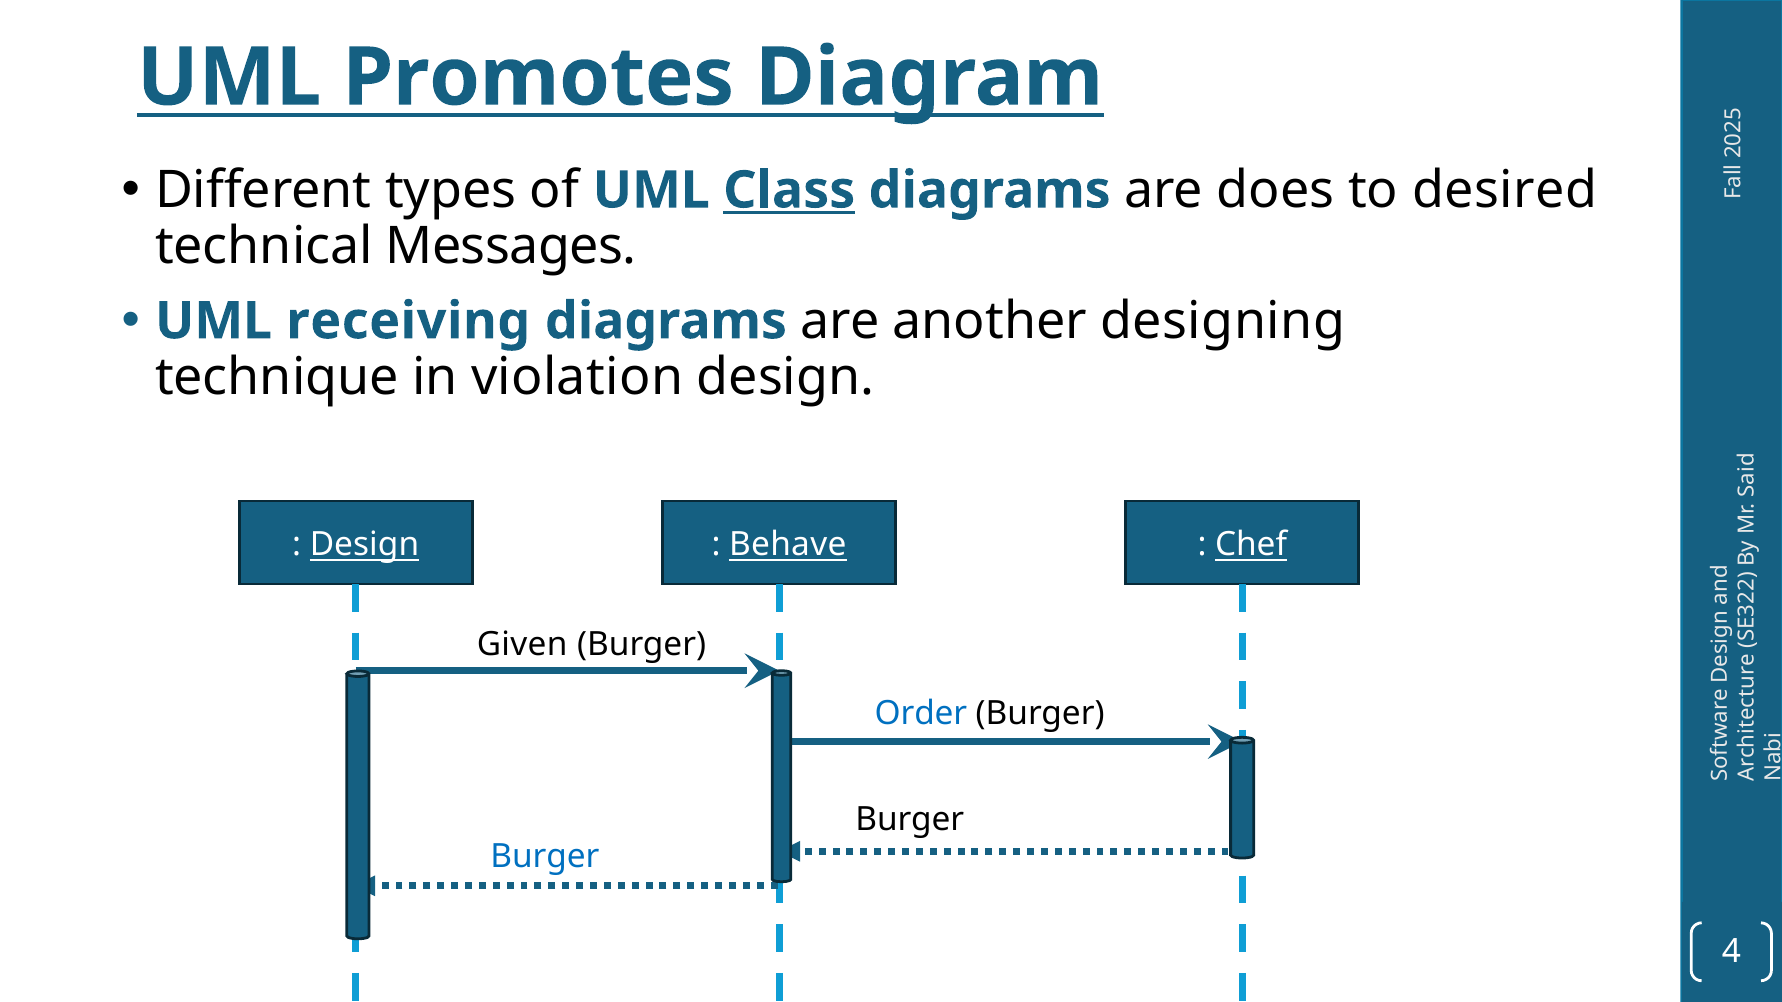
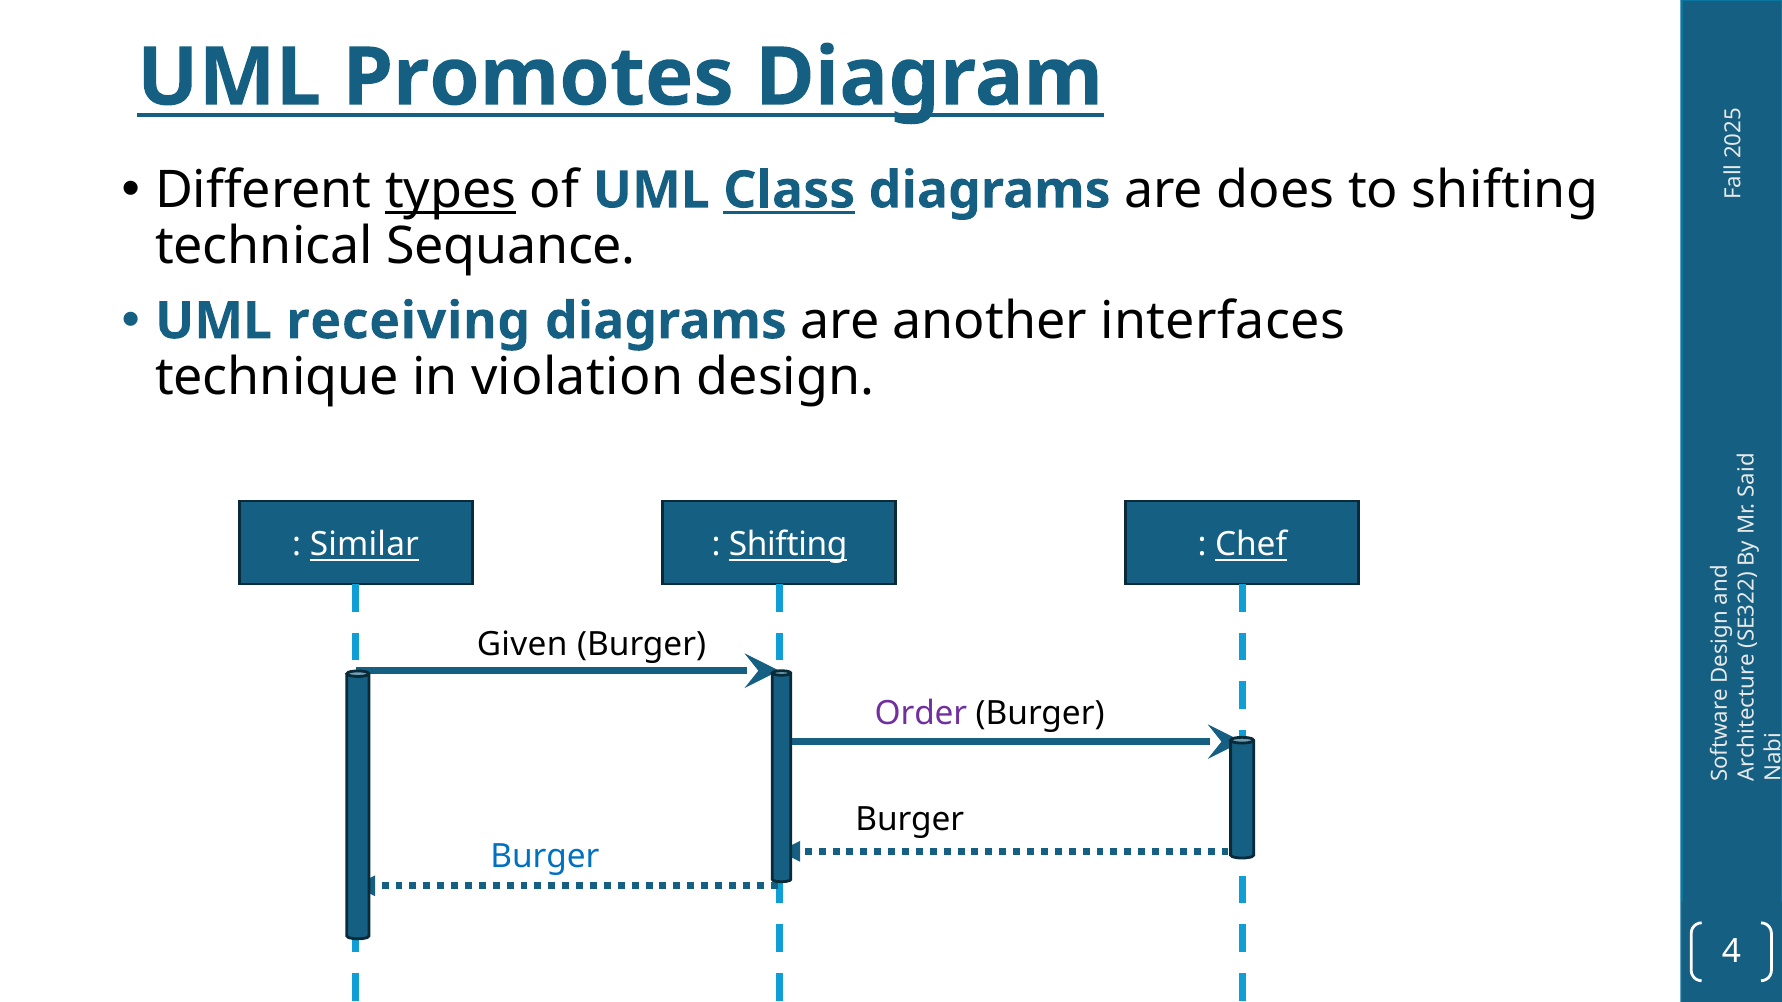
types underline: none -> present
to desired: desired -> shifting
Messages: Messages -> Sequance
designing: designing -> interfaces
Design at (364, 545): Design -> Similar
Behave at (788, 545): Behave -> Shifting
Order colour: blue -> purple
